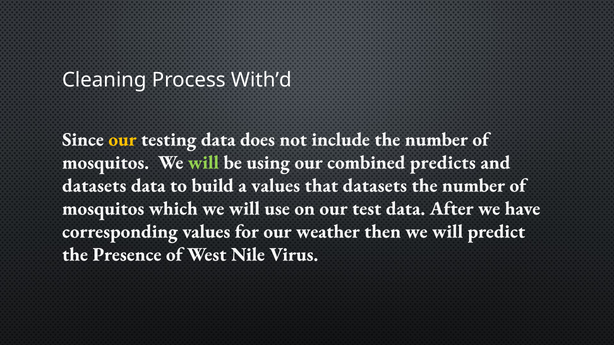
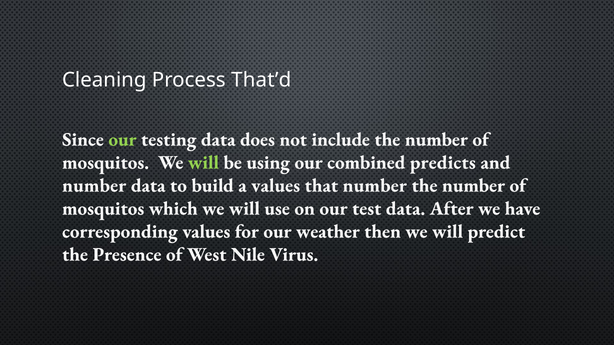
With’d: With’d -> That’d
our at (122, 139) colour: yellow -> light green
datasets at (94, 186): datasets -> number
that datasets: datasets -> number
